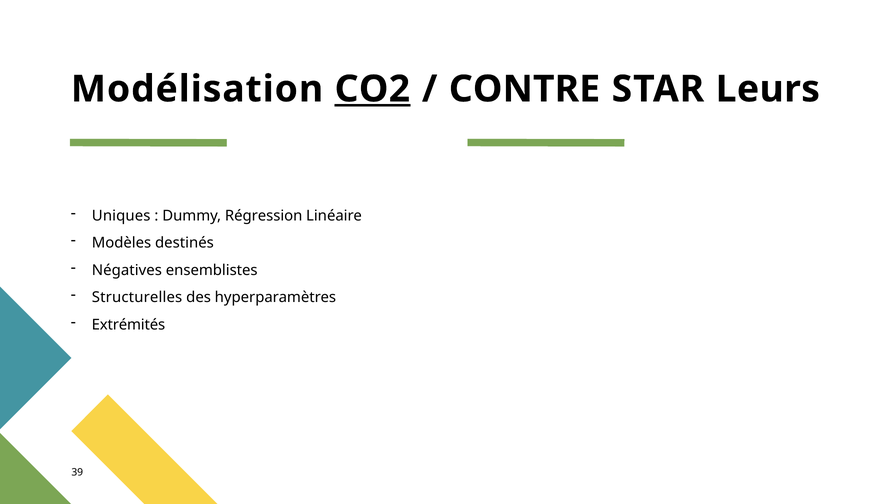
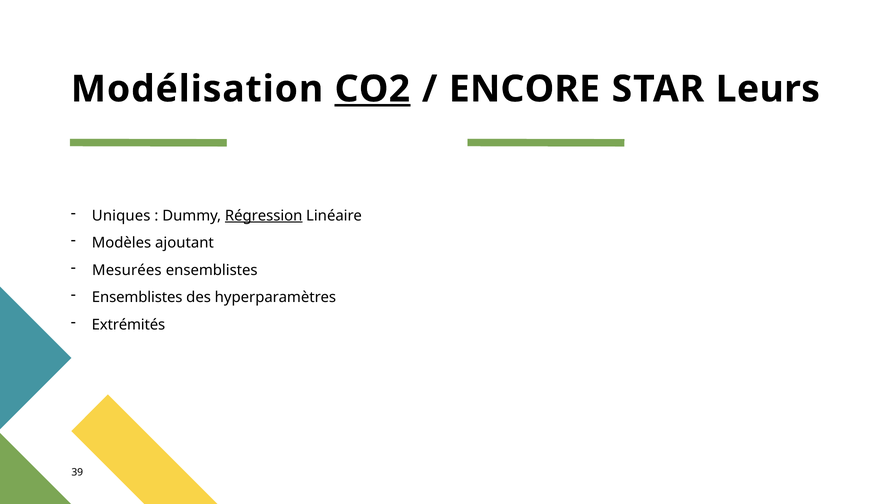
CONTRE: CONTRE -> ENCORE
Régression underline: none -> present
destinés: destinés -> ajoutant
Négatives: Négatives -> Mesurées
Structurelles at (137, 297): Structurelles -> Ensemblistes
